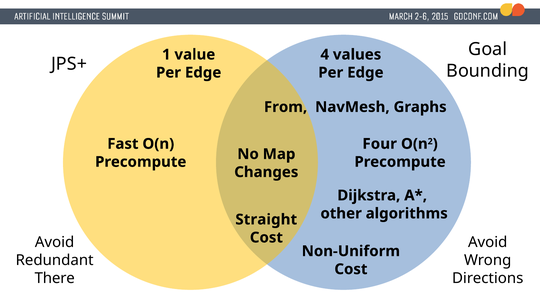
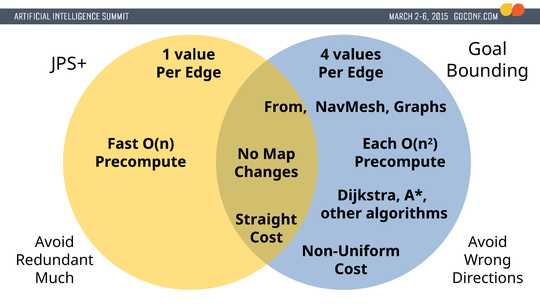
Four: Four -> Each
There: There -> Much
